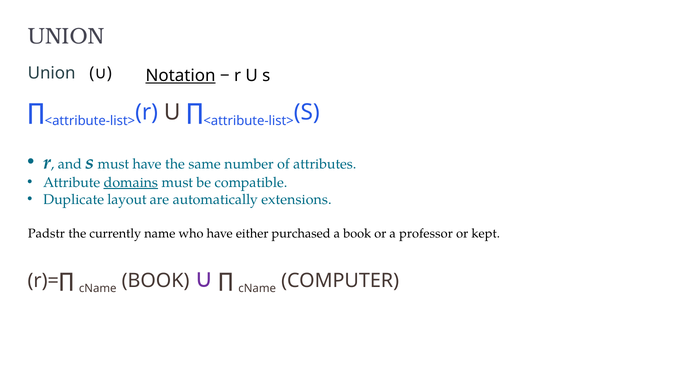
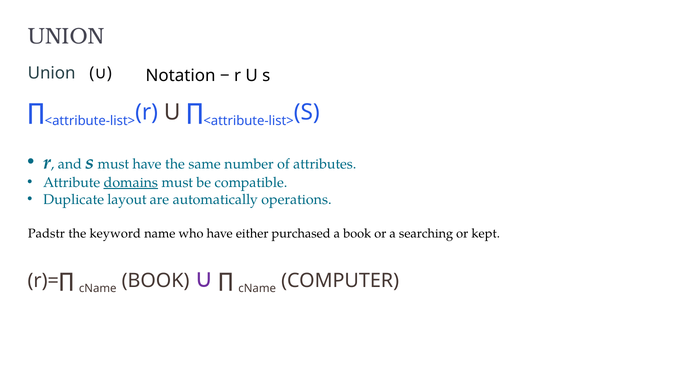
Notation underline: present -> none
extensions: extensions -> operations
currently: currently -> keyword
professor: professor -> searching
